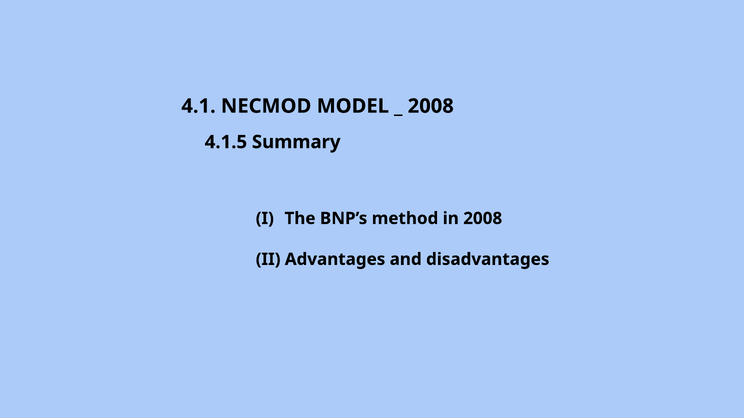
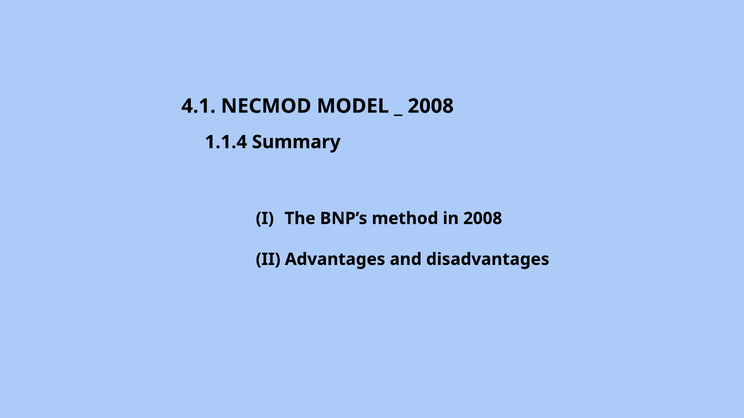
4.1.5: 4.1.5 -> 1.1.4
